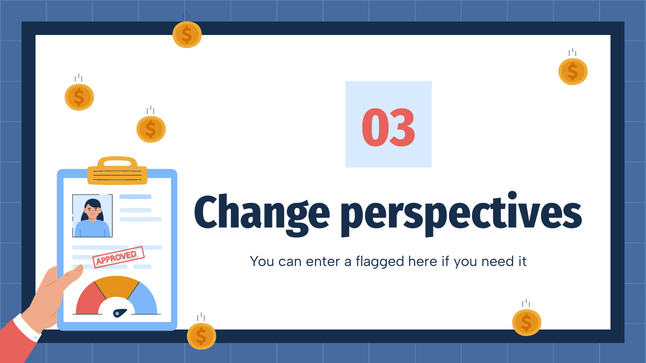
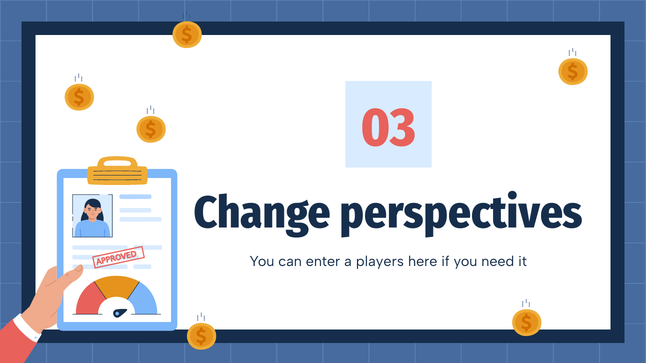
flagged: flagged -> players
